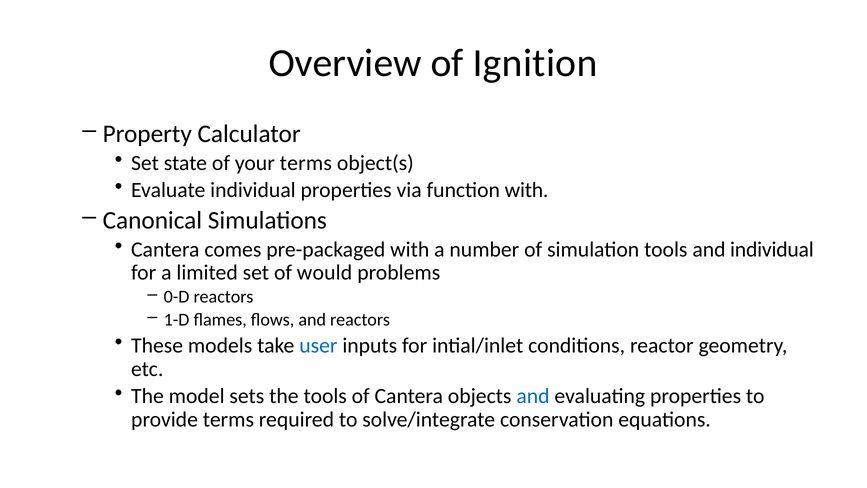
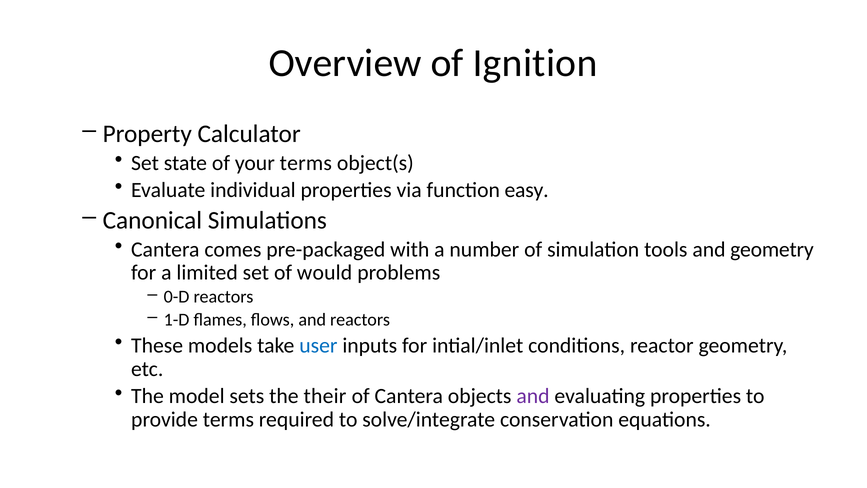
function with: with -> easy
and individual: individual -> geometry
the tools: tools -> their
and at (533, 396) colour: blue -> purple
